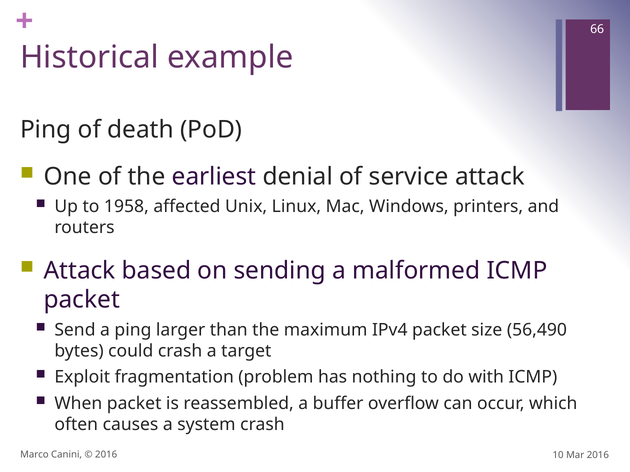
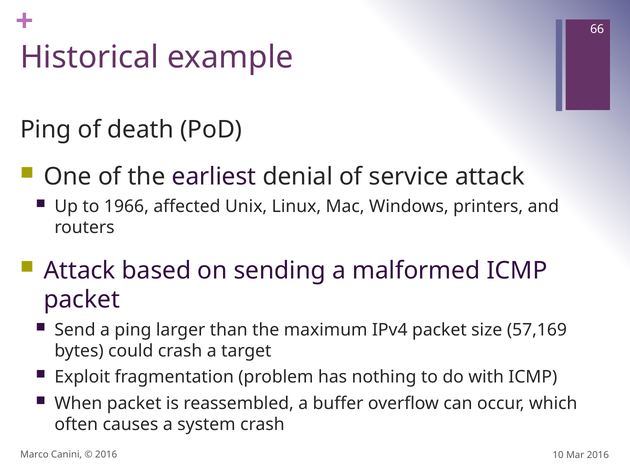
1958: 1958 -> 1966
56,490: 56,490 -> 57,169
